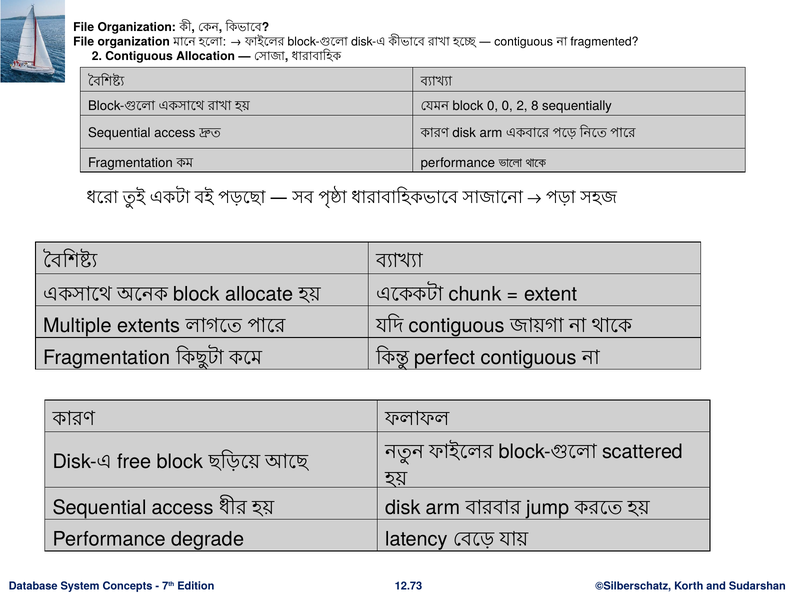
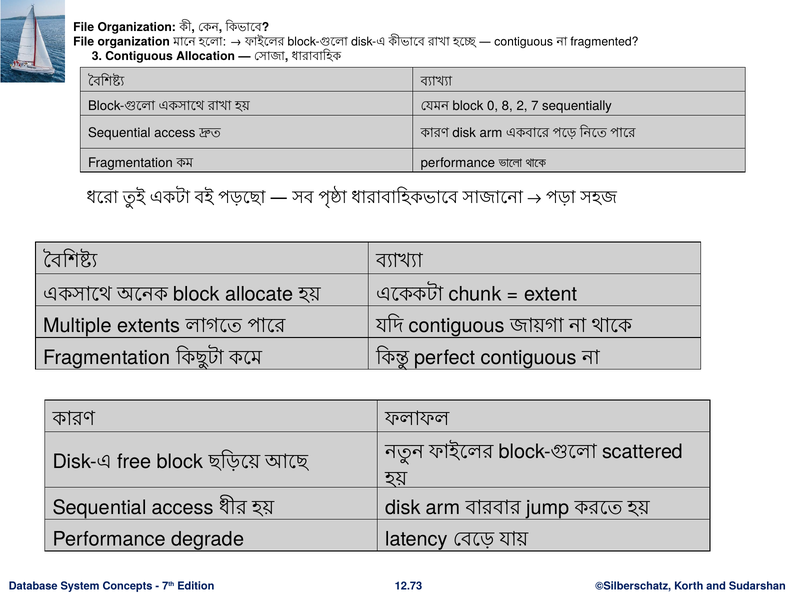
2 at (97, 56): 2 -> 3
0 0: 0 -> 8
8: 8 -> 7
